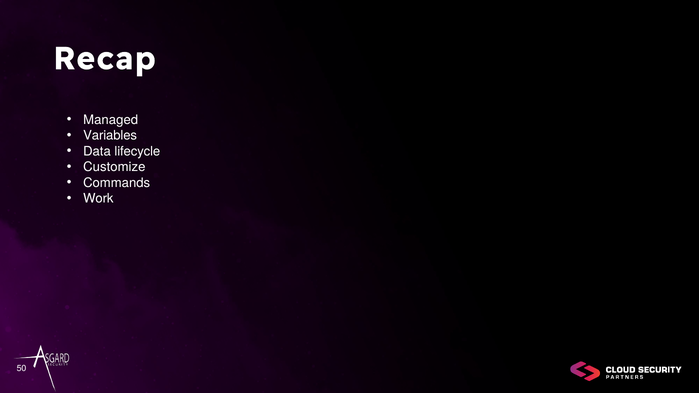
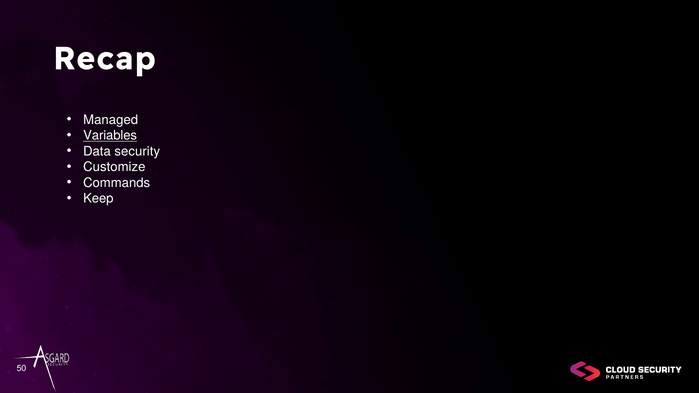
Variables underline: none -> present
lifecycle: lifecycle -> security
Work: Work -> Keep
